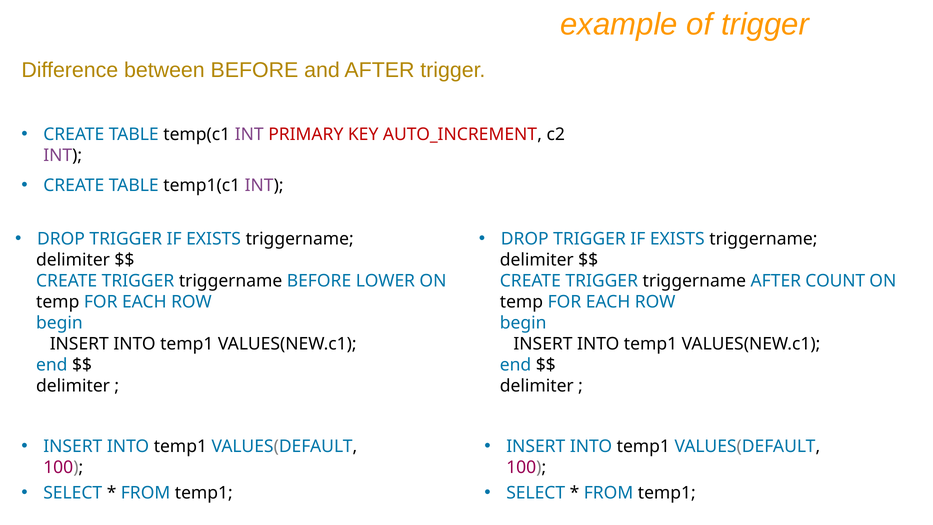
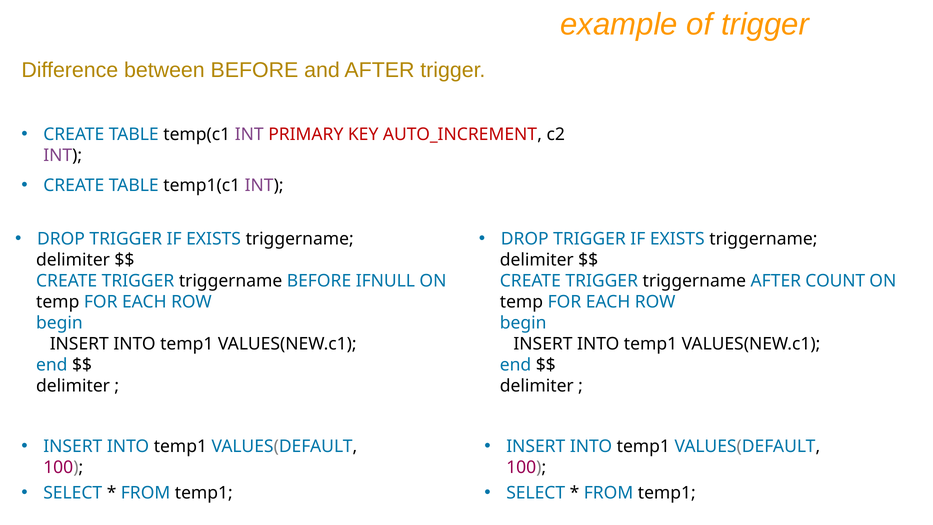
LOWER: LOWER -> IFNULL
